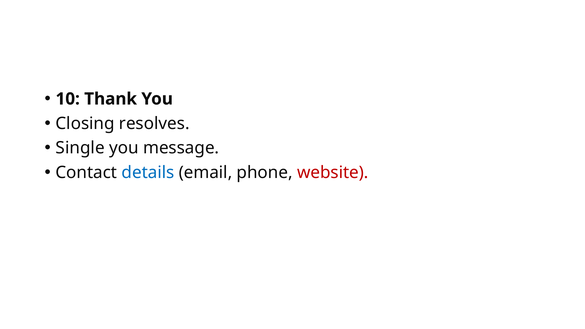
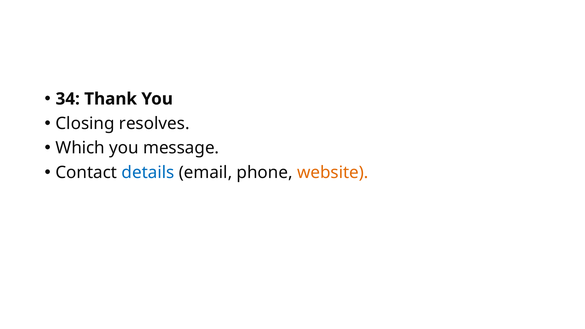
10: 10 -> 34
Single: Single -> Which
website colour: red -> orange
